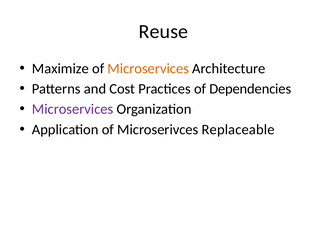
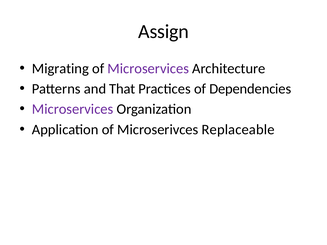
Reuse: Reuse -> Assign
Maximize: Maximize -> Migrating
Microservices at (148, 69) colour: orange -> purple
Cost: Cost -> That
